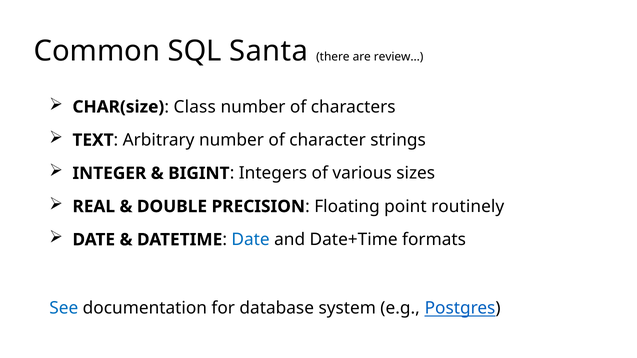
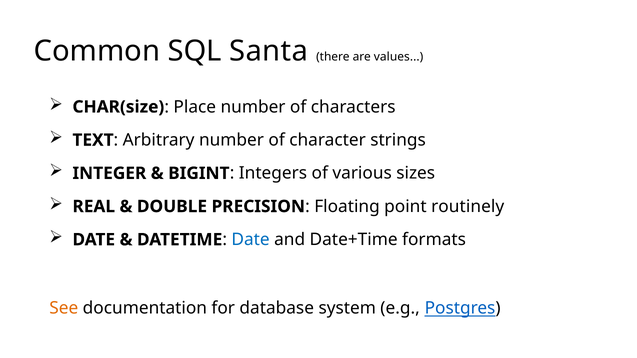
review: review -> values
Class: Class -> Place
See colour: blue -> orange
